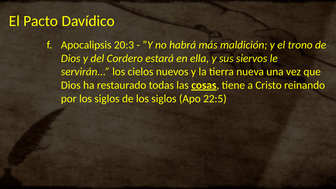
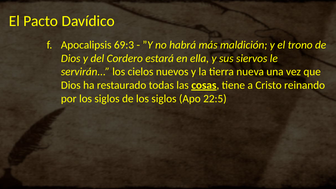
20:3: 20:3 -> 69:3
